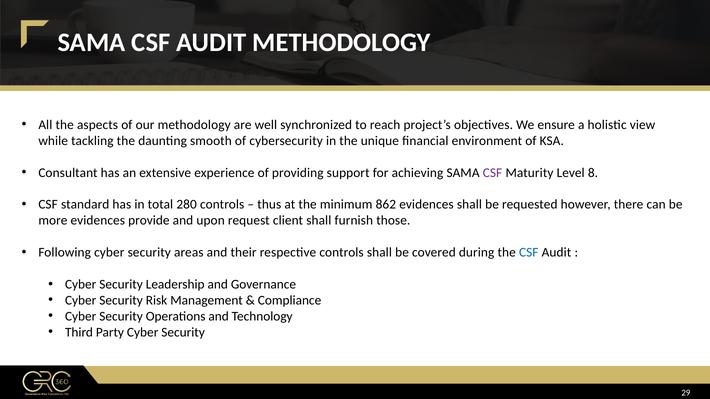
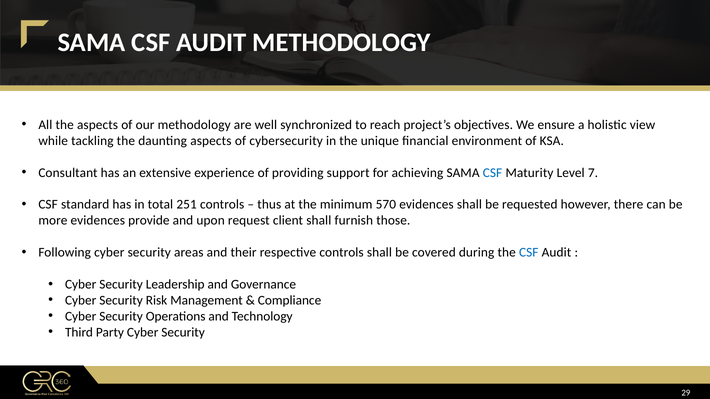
daunting smooth: smooth -> aspects
CSF at (492, 173) colour: purple -> blue
8: 8 -> 7
280: 280 -> 251
862: 862 -> 570
